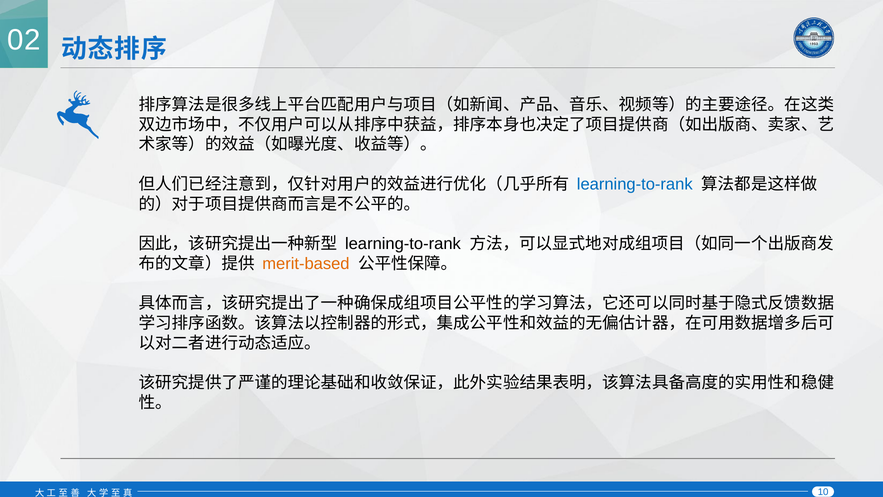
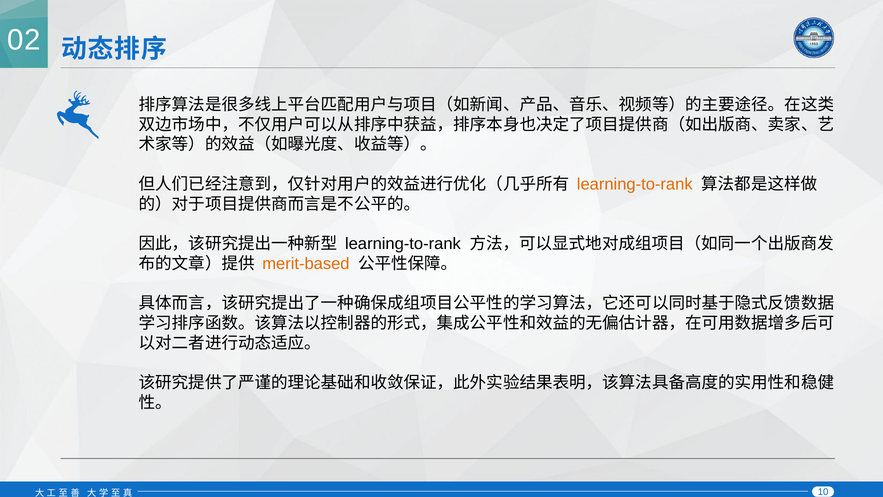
learning-to-rank at (635, 184) colour: blue -> orange
